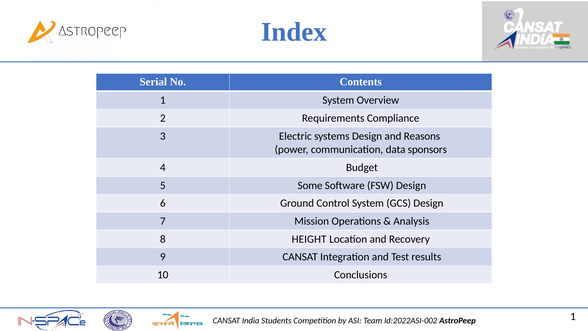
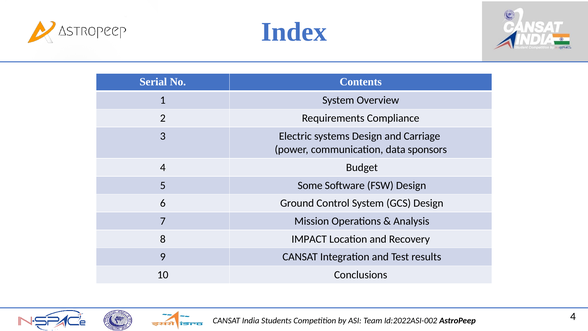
Reasons: Reasons -> Carriage
HEIGHT: HEIGHT -> IMPACT
1 at (573, 316): 1 -> 4
